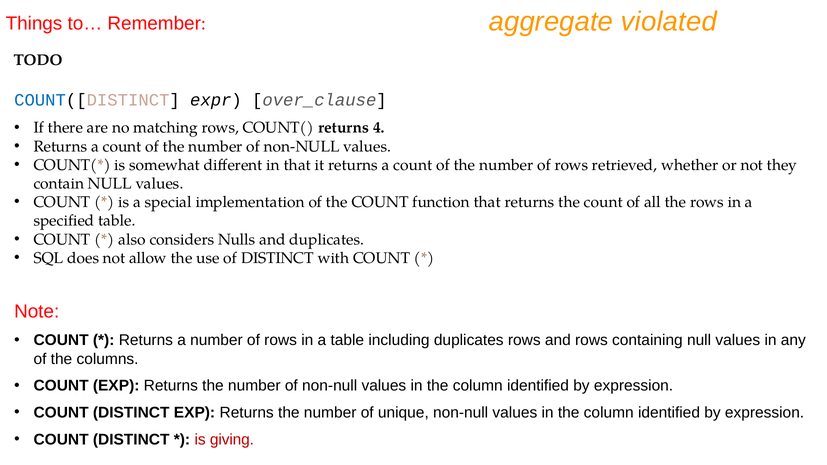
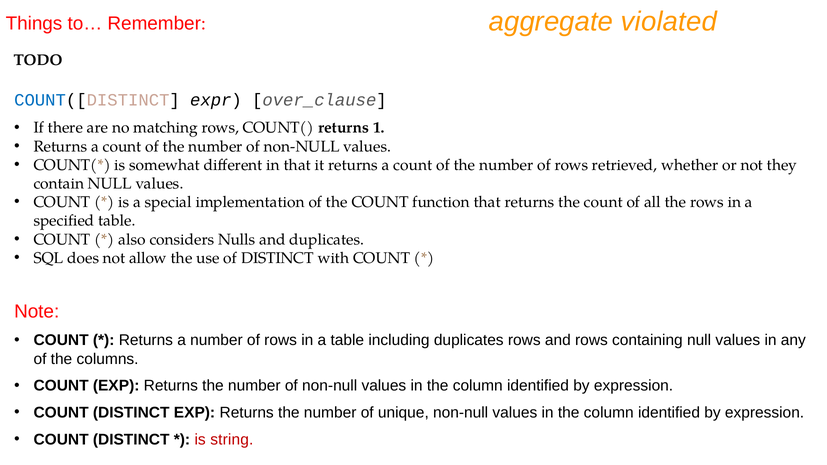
4: 4 -> 1
giving: giving -> string
